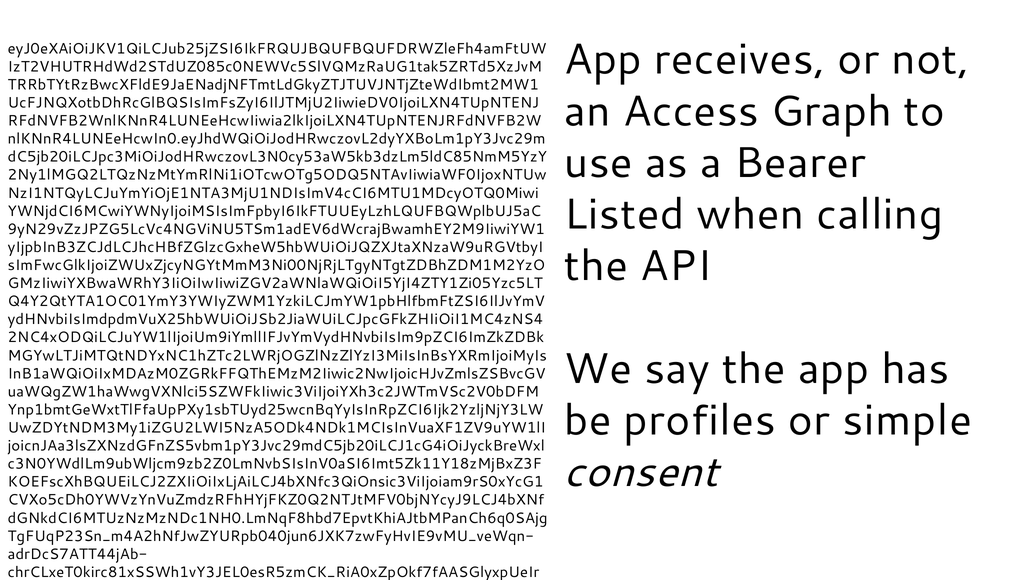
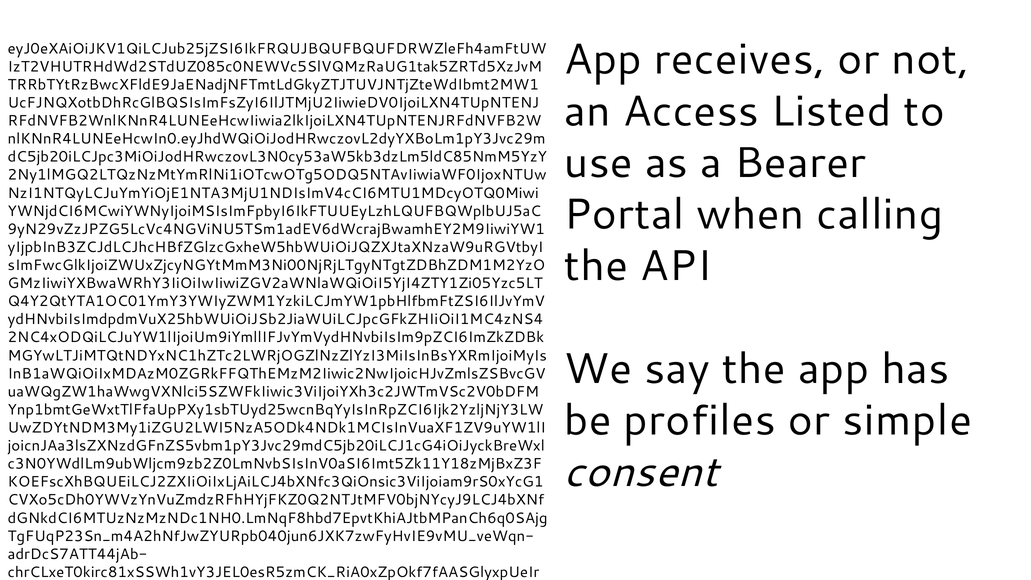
Graph: Graph -> Listed
Listed: Listed -> Portal
